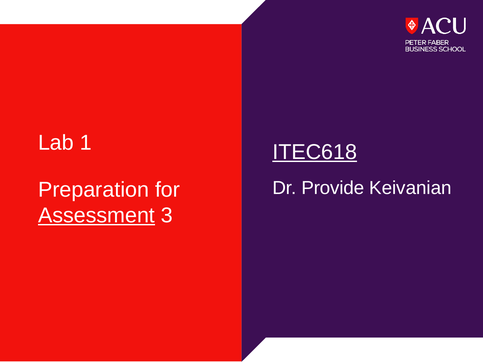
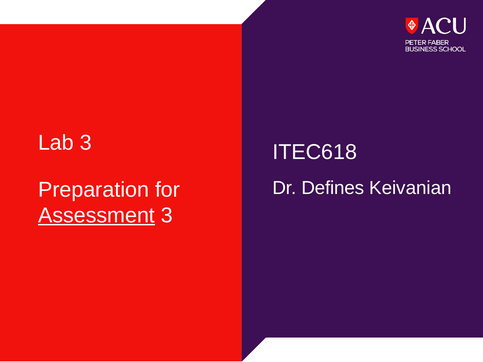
Lab 1: 1 -> 3
ITEC618 underline: present -> none
Provide: Provide -> Defines
